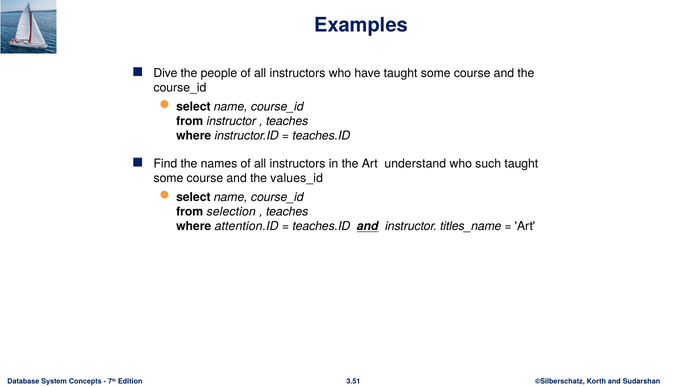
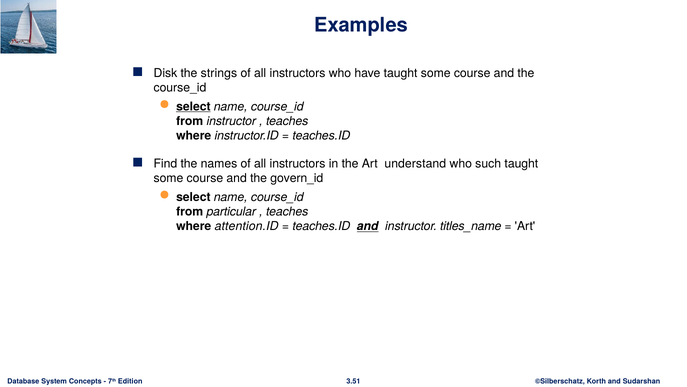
Dive: Dive -> Disk
people: people -> strings
select at (193, 106) underline: none -> present
values_id: values_id -> govern_id
selection: selection -> particular
